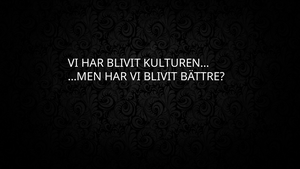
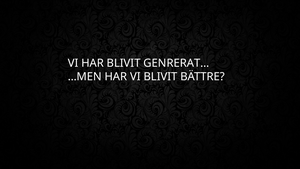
KULTUREN…: KULTUREN… -> GENRERAT…
